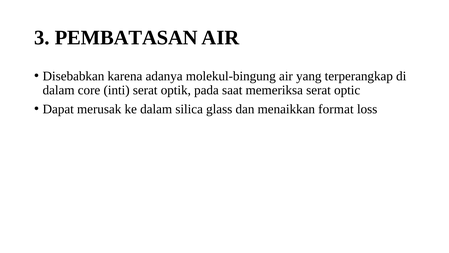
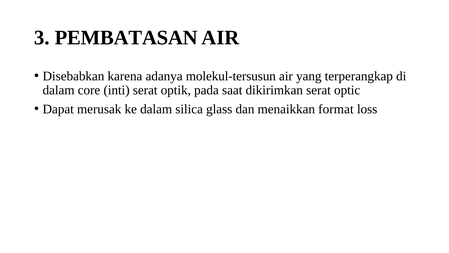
molekul-bingung: molekul-bingung -> molekul-tersusun
memeriksa: memeriksa -> dikirimkan
